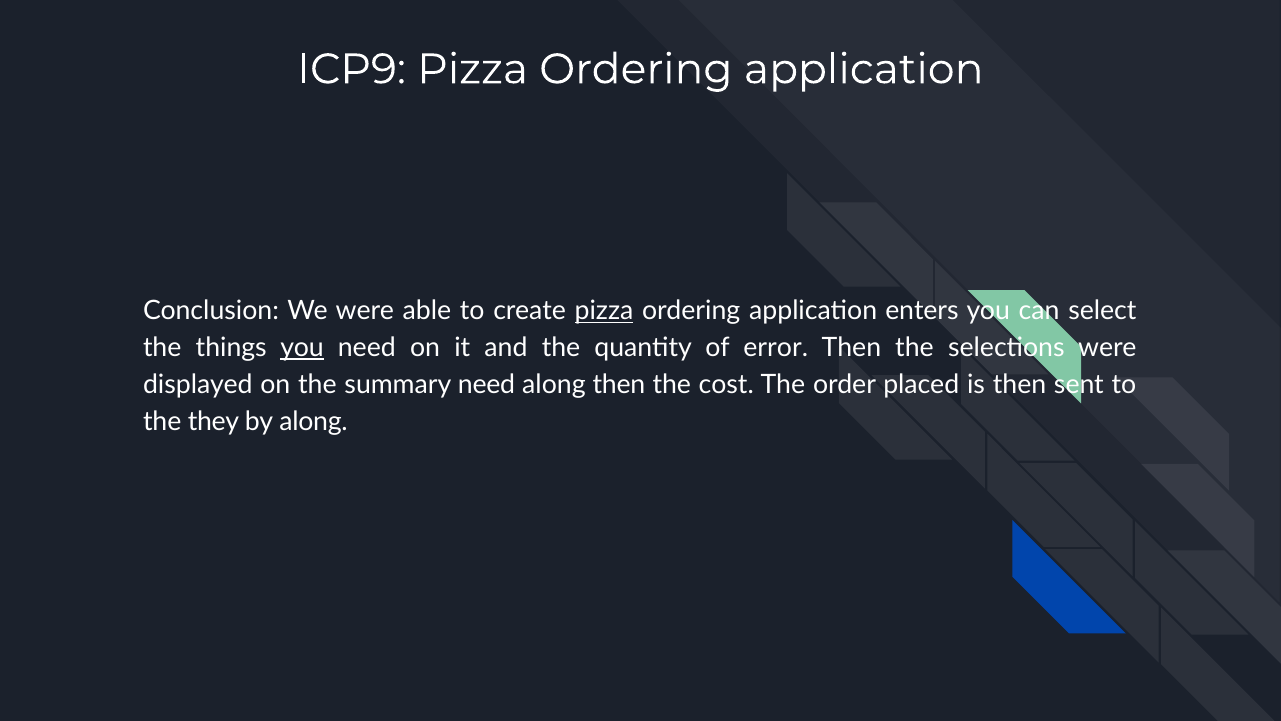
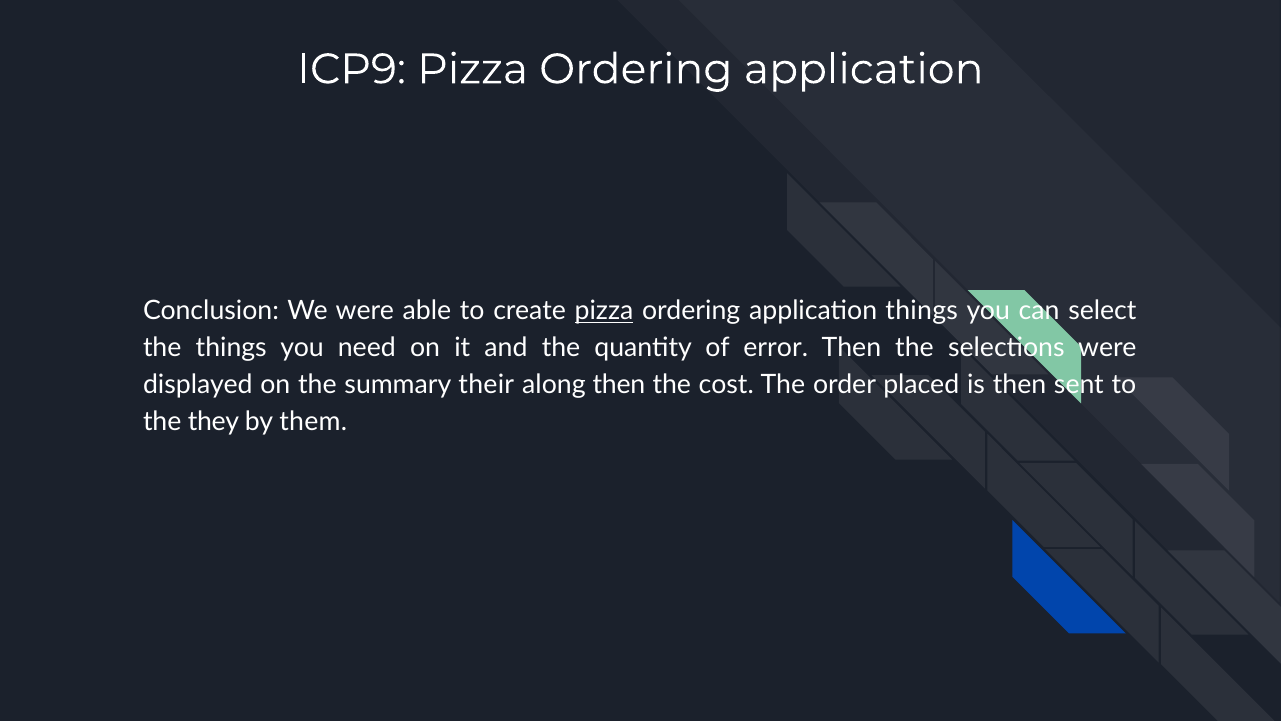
application enters: enters -> things
you at (302, 348) underline: present -> none
summary need: need -> their
by along: along -> them
